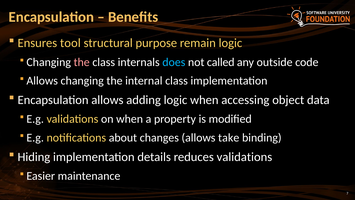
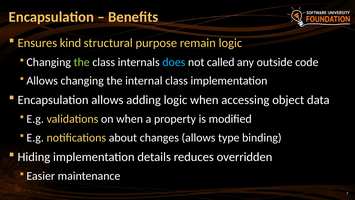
tool: tool -> kind
the at (82, 62) colour: pink -> light green
take: take -> type
reduces validations: validations -> overridden
